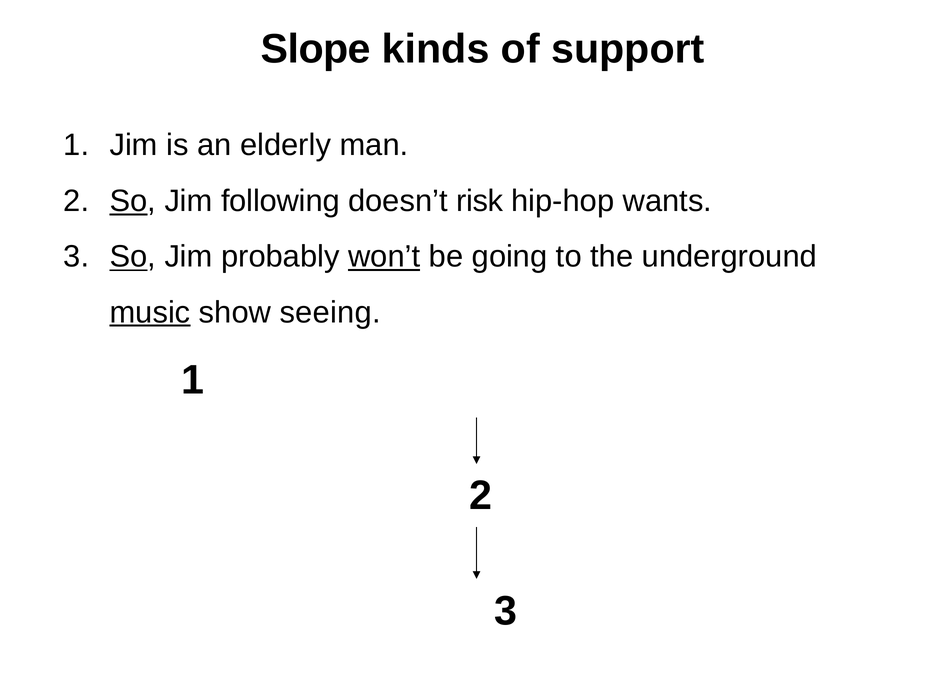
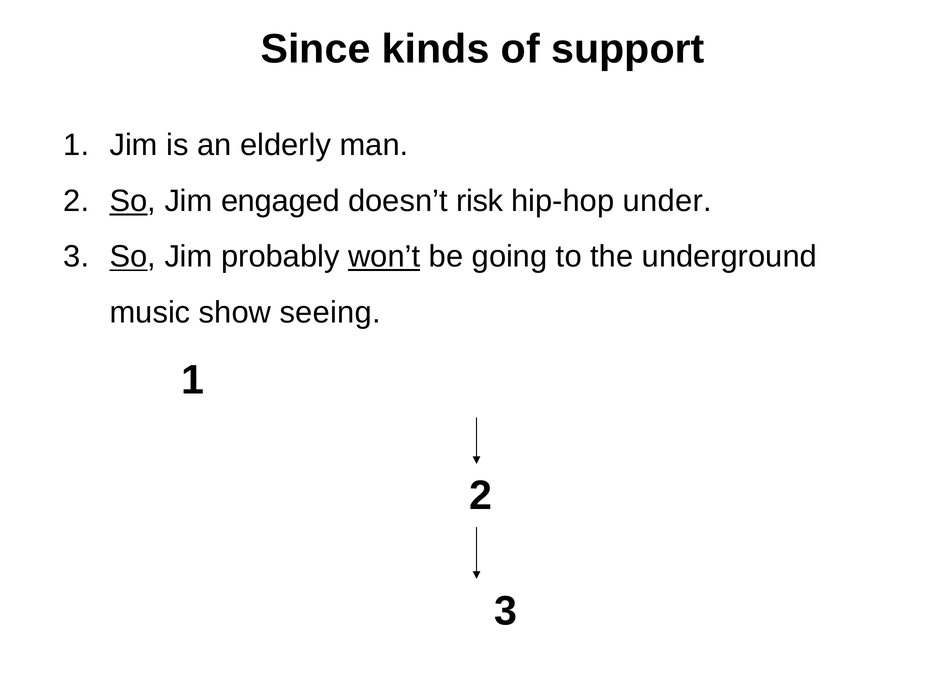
Slope: Slope -> Since
following: following -> engaged
wants: wants -> under
music underline: present -> none
